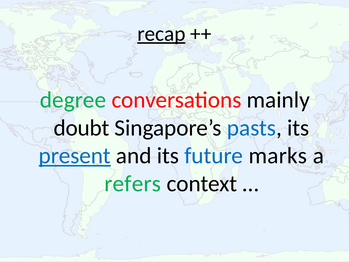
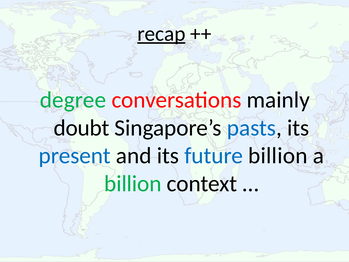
present underline: present -> none
future marks: marks -> billion
refers at (133, 184): refers -> billion
